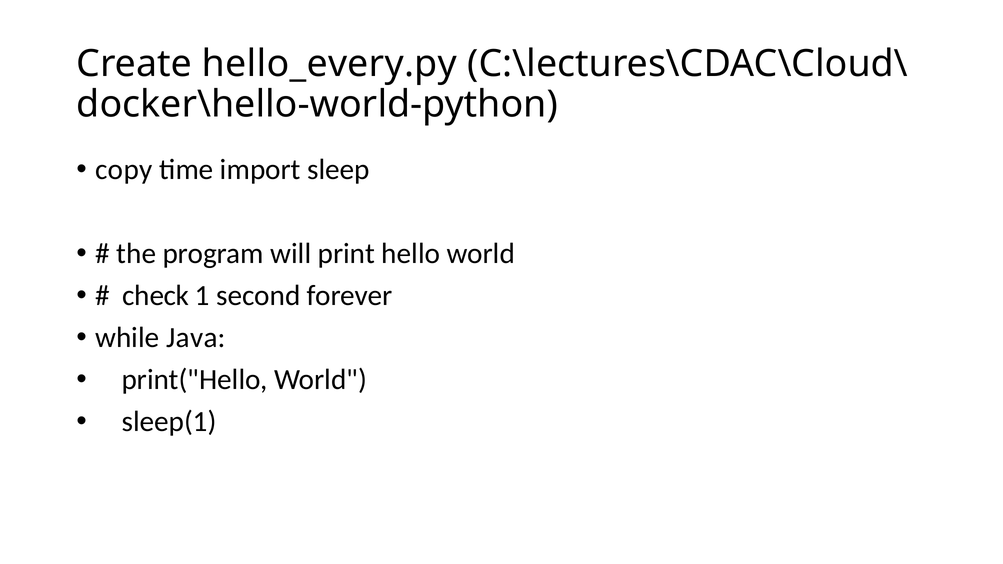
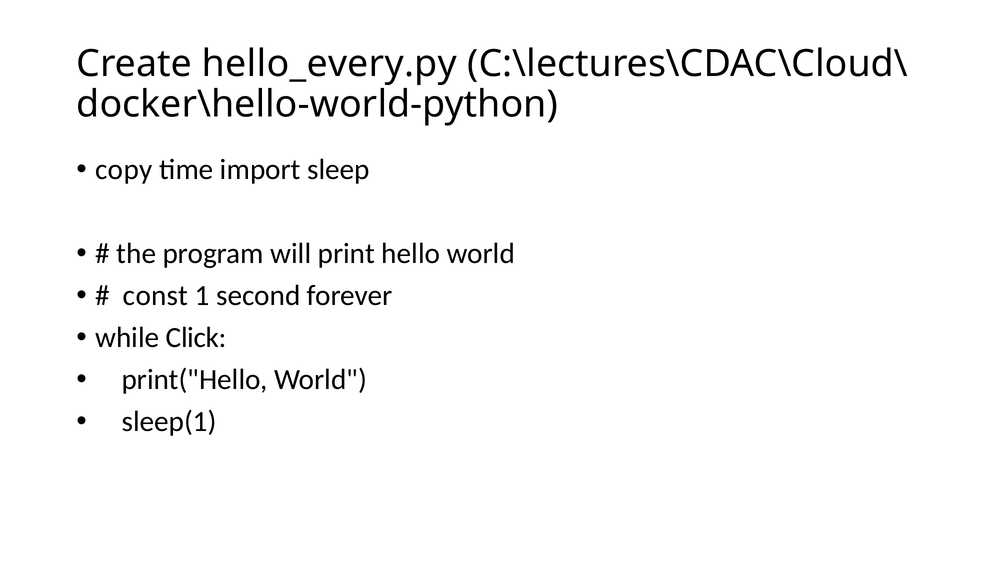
check: check -> const
Java: Java -> Click
